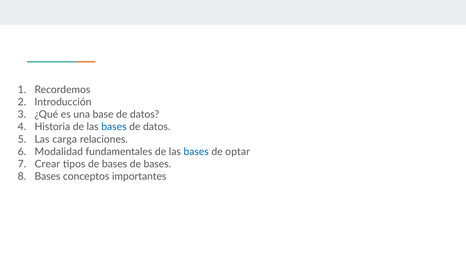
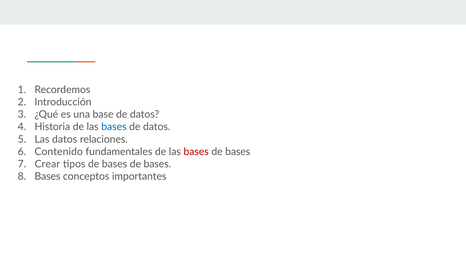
Las carga: carga -> datos
Modalidad: Modalidad -> Contenido
bases at (196, 152) colour: blue -> red
optar at (238, 152): optar -> bases
